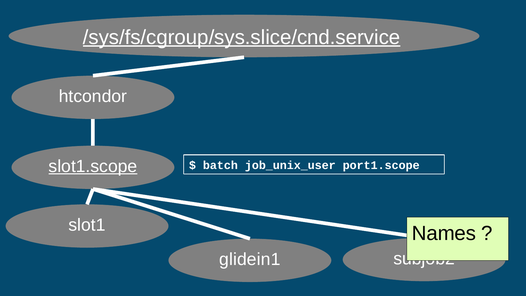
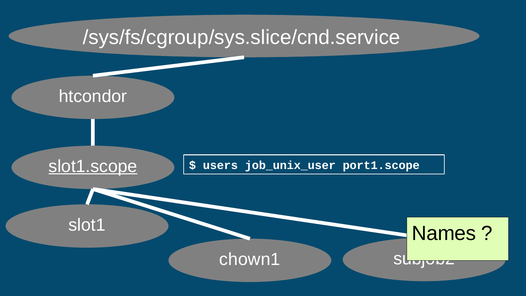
/sys/fs/cgroup/sys.slice/cnd.service underline: present -> none
batch: batch -> users
glidein1: glidein1 -> chown1
